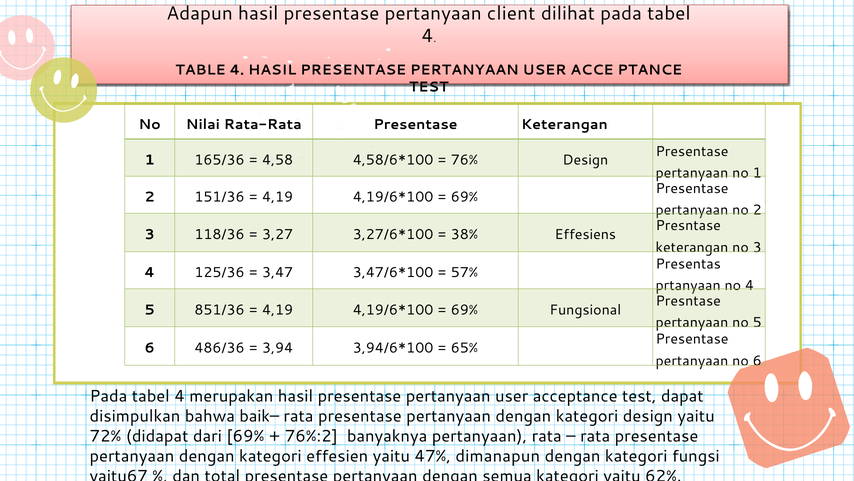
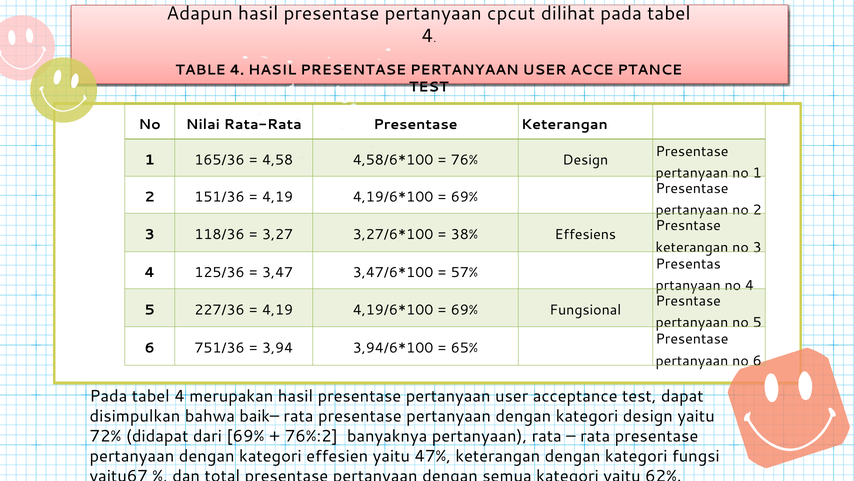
client: client -> cpcut
851/36: 851/36 -> 227/36
486/36: 486/36 -> 751/36
47% dimanapun: dimanapun -> keterangan
